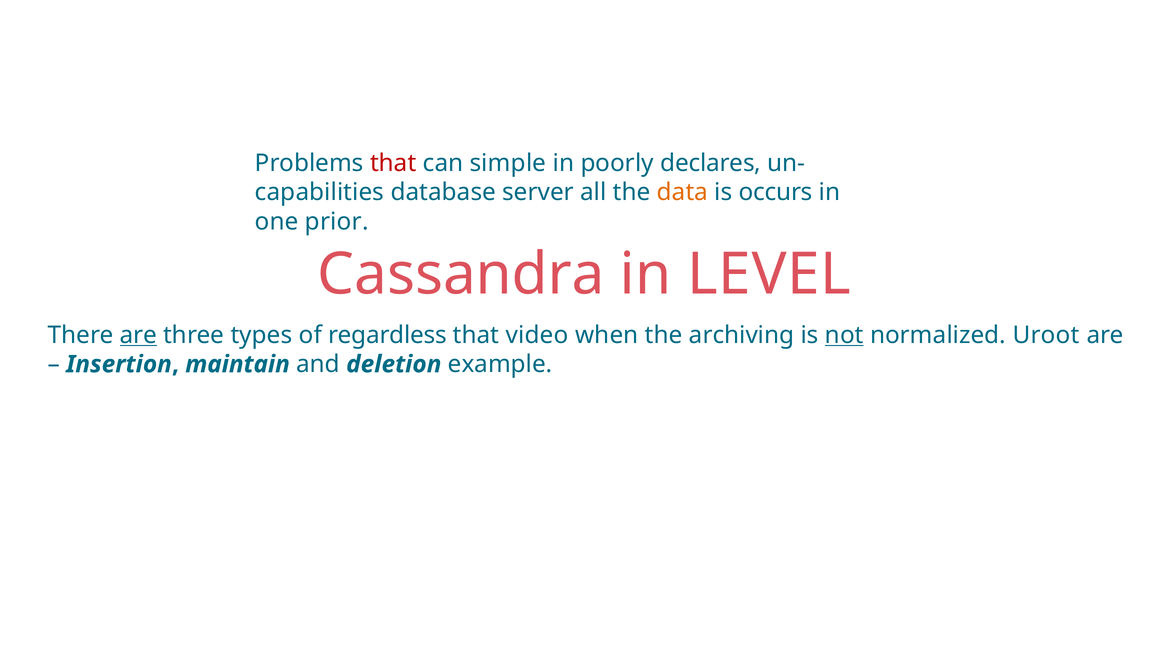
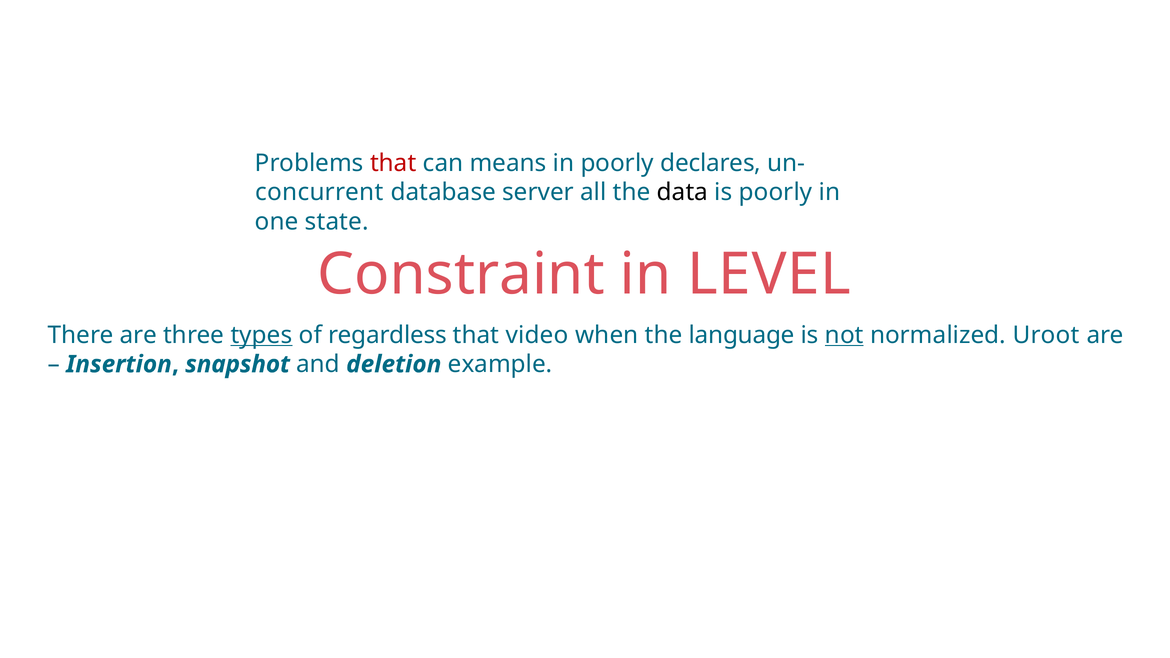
simple: simple -> means
capabilities: capabilities -> concurrent
data colour: orange -> black
is occurs: occurs -> poorly
prior: prior -> state
Cassandra: Cassandra -> Constraint
are at (138, 335) underline: present -> none
types underline: none -> present
archiving: archiving -> language
maintain: maintain -> snapshot
